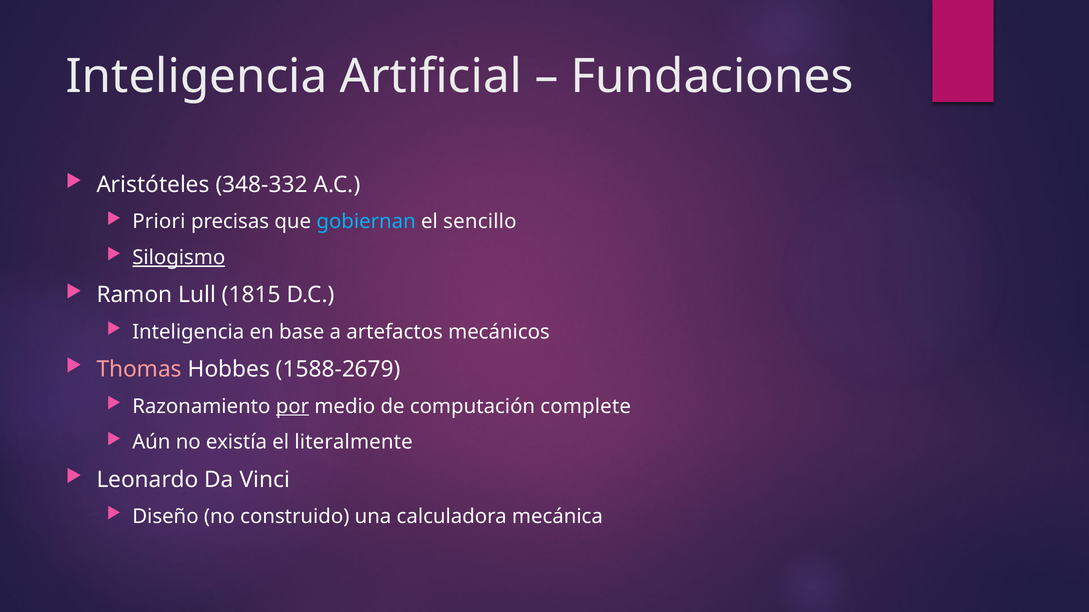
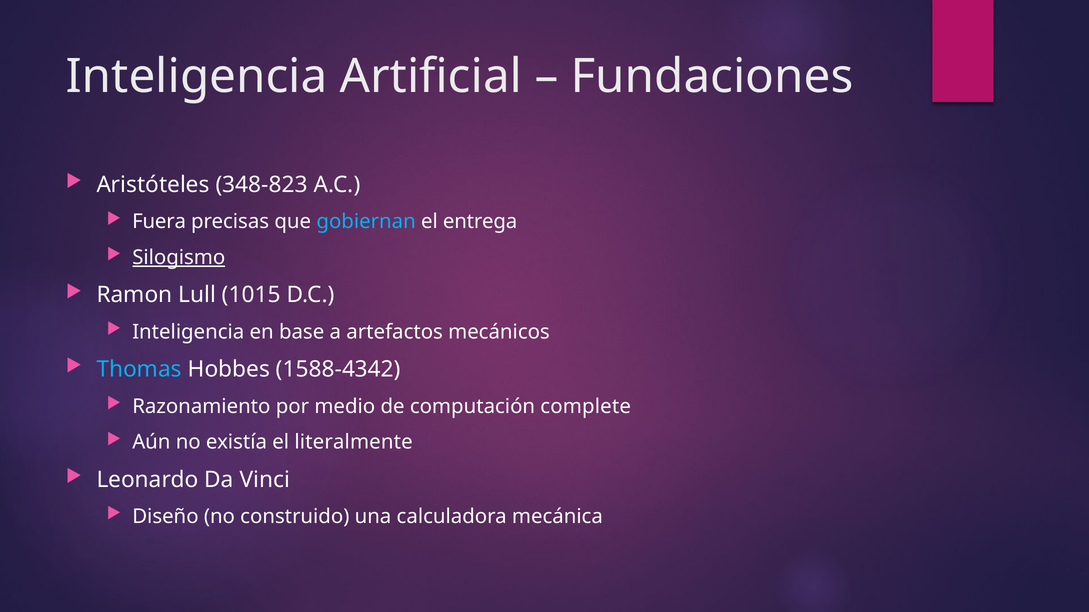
348-332: 348-332 -> 348-823
Priori: Priori -> Fuera
sencillo: sencillo -> entrega
1815: 1815 -> 1015
Thomas colour: pink -> light blue
1588-2679: 1588-2679 -> 1588-4342
por underline: present -> none
